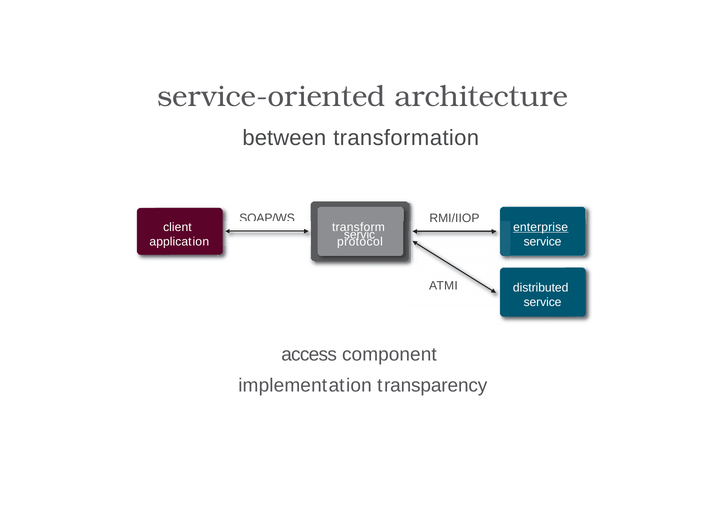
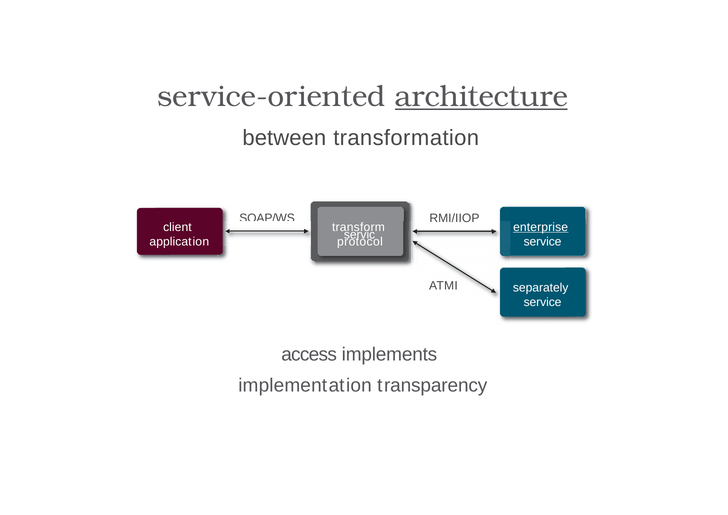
architecture underline: none -> present
distributed: distributed -> separately
component: component -> implements
